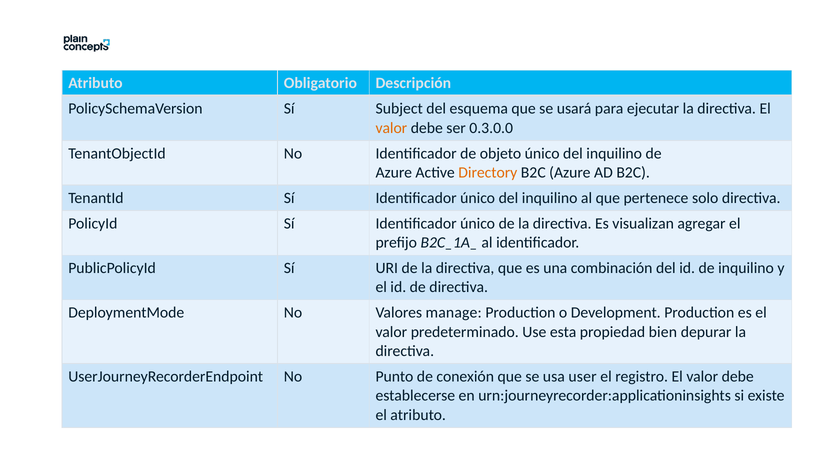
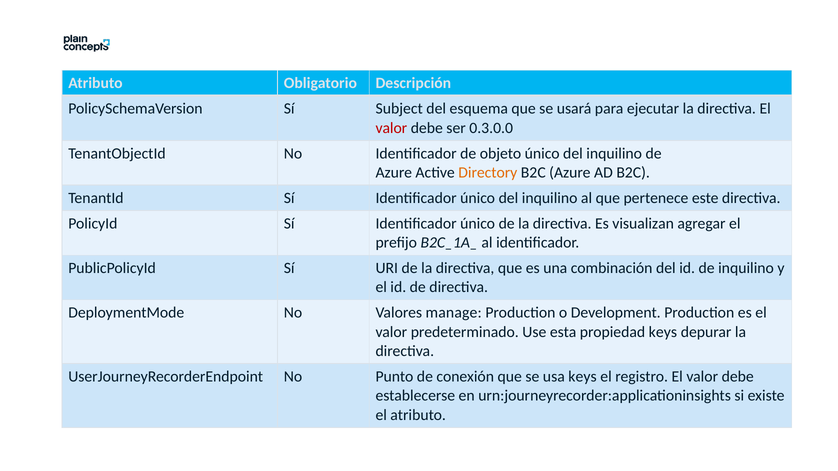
valor at (391, 128) colour: orange -> red
solo: solo -> este
propiedad bien: bien -> keys
usa user: user -> keys
